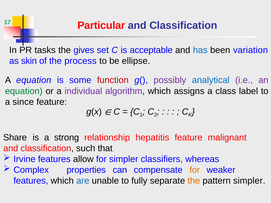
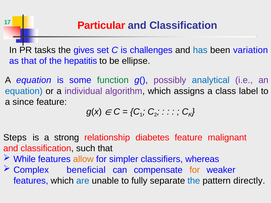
acceptable: acceptable -> challenges
as skin: skin -> that
process: process -> hepatitis
function colour: red -> green
equation at (24, 91) colour: green -> blue
Share: Share -> Steps
hepatitis: hepatitis -> diabetes
Irvine: Irvine -> While
allow colour: black -> orange
properties: properties -> beneficial
the at (194, 181) colour: orange -> blue
pattern simpler: simpler -> directly
